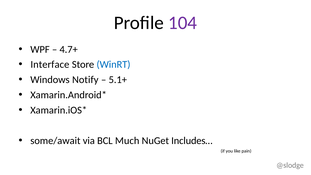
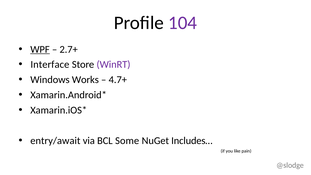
WPF underline: none -> present
4.7+: 4.7+ -> 2.7+
WinRT colour: blue -> purple
Notify: Notify -> Works
5.1+: 5.1+ -> 4.7+
some/await: some/await -> entry/await
Much: Much -> Some
